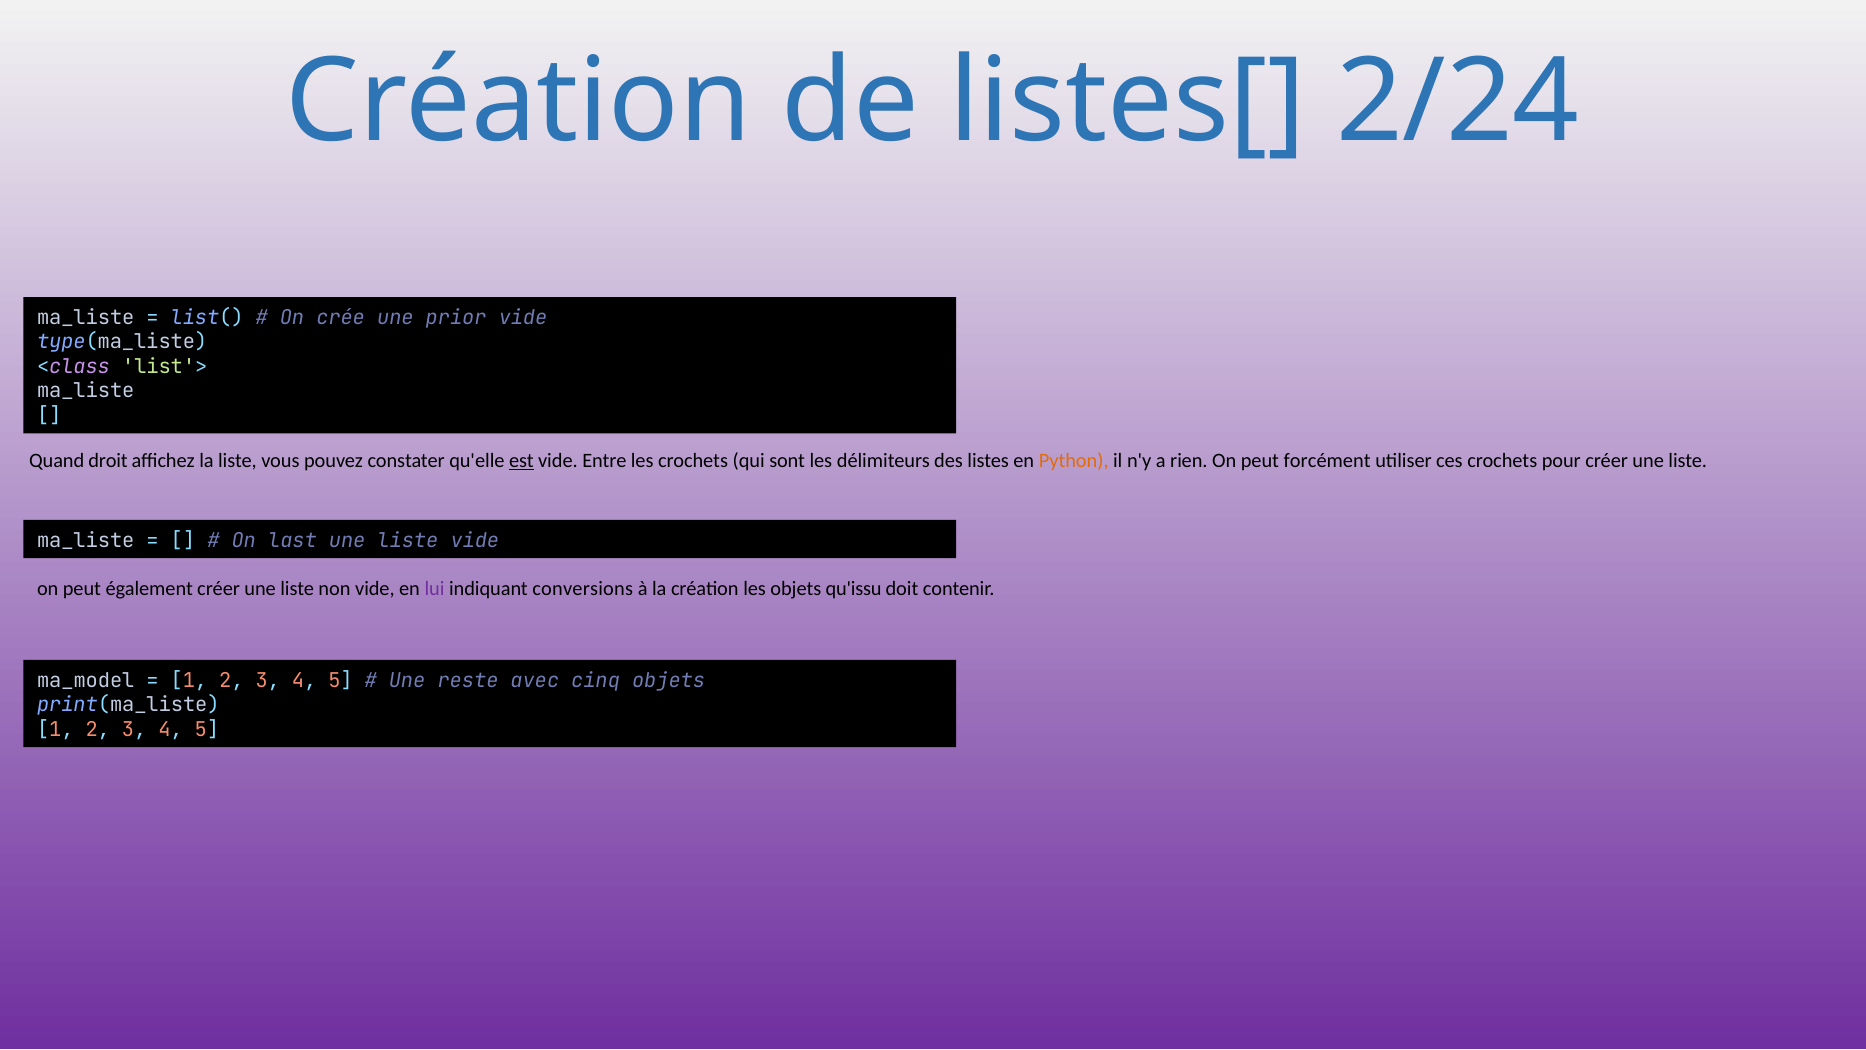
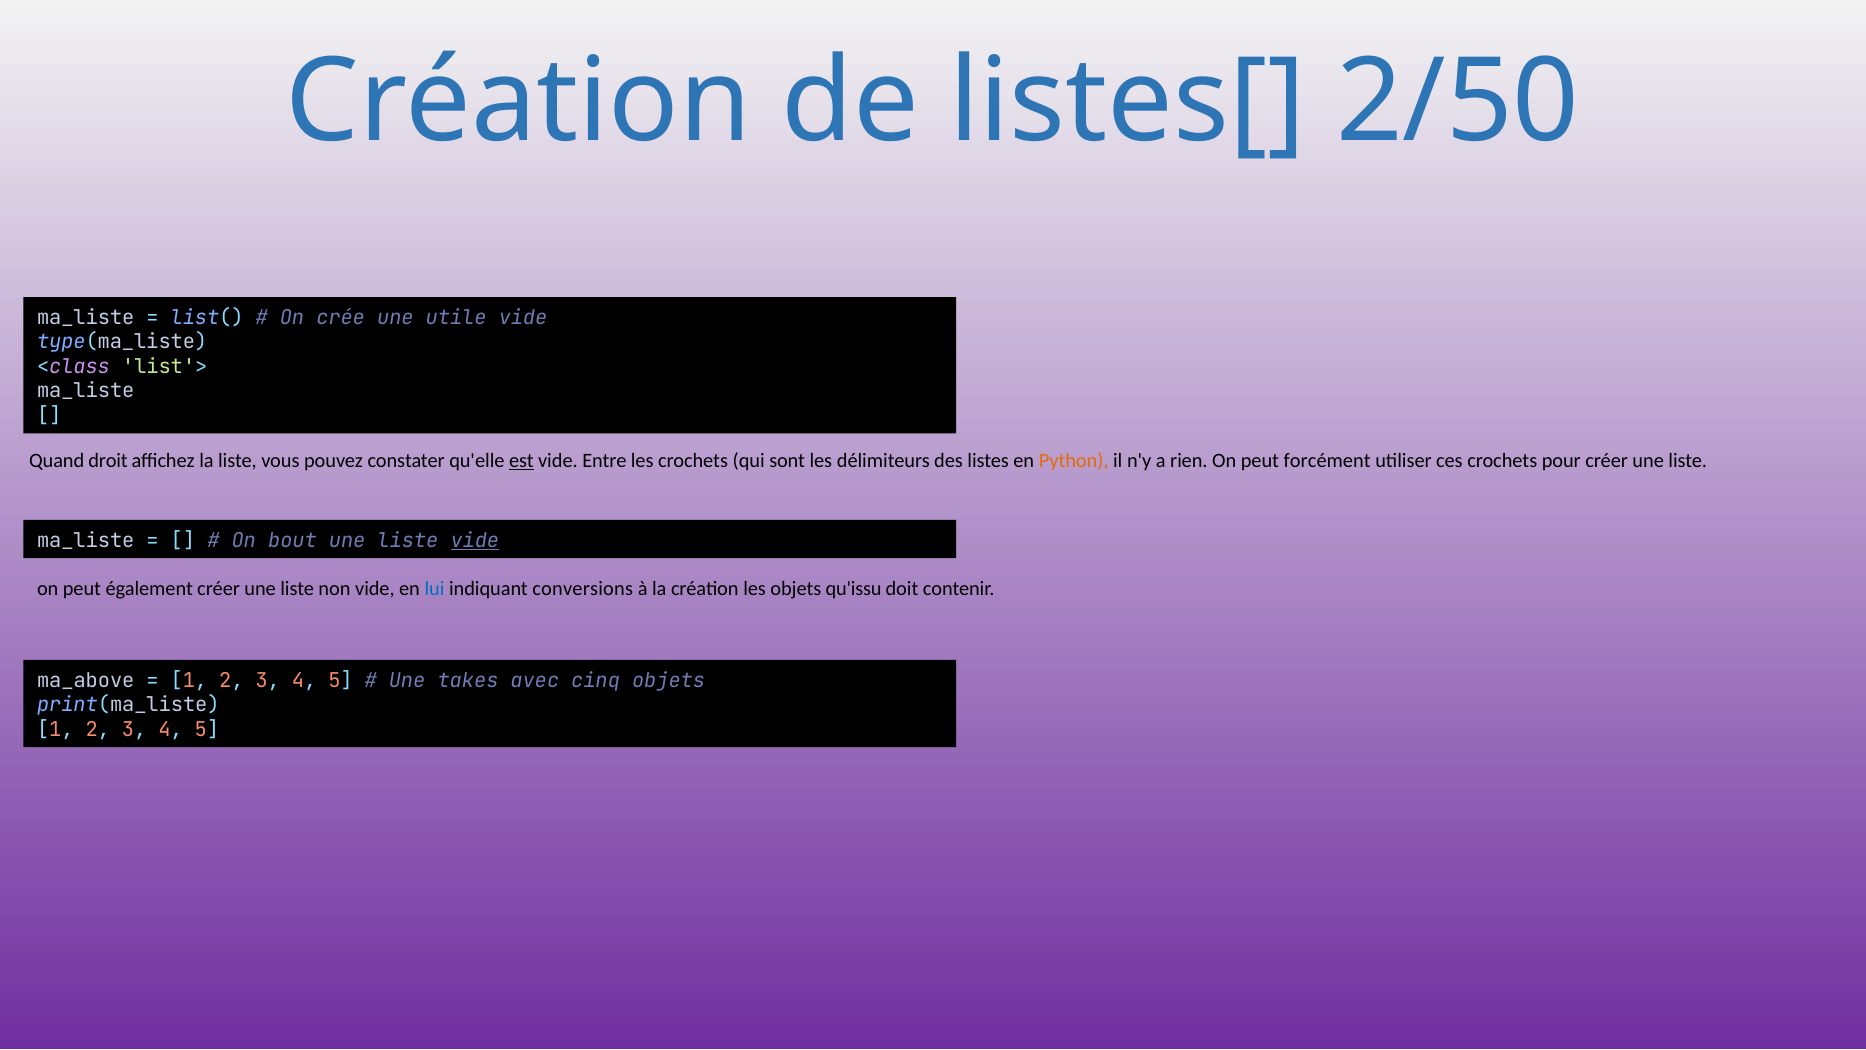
2/24: 2/24 -> 2/50
prior: prior -> utile
last: last -> bout
vide at (475, 540) underline: none -> present
lui colour: purple -> blue
ma_model: ma_model -> ma_above
reste: reste -> takes
